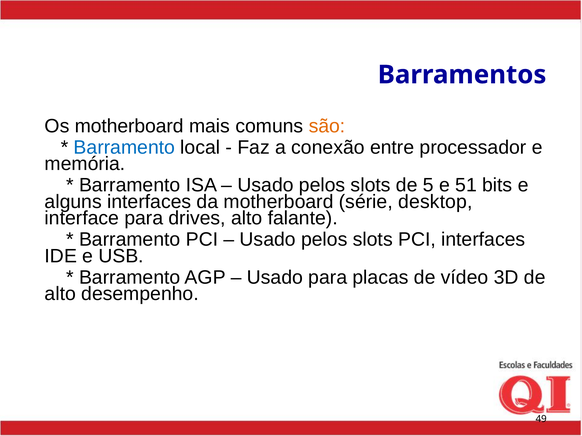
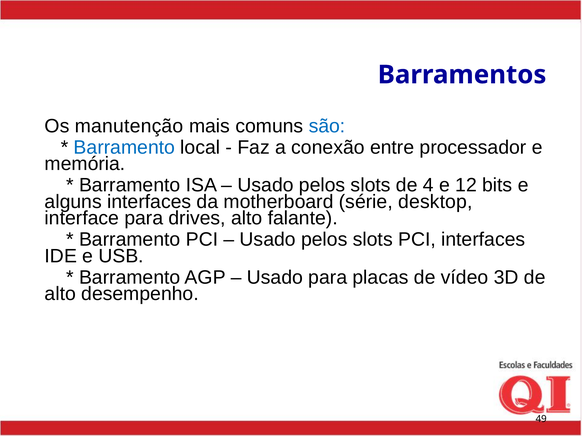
Os motherboard: motherboard -> manutenção
são colour: orange -> blue
5: 5 -> 4
51: 51 -> 12
